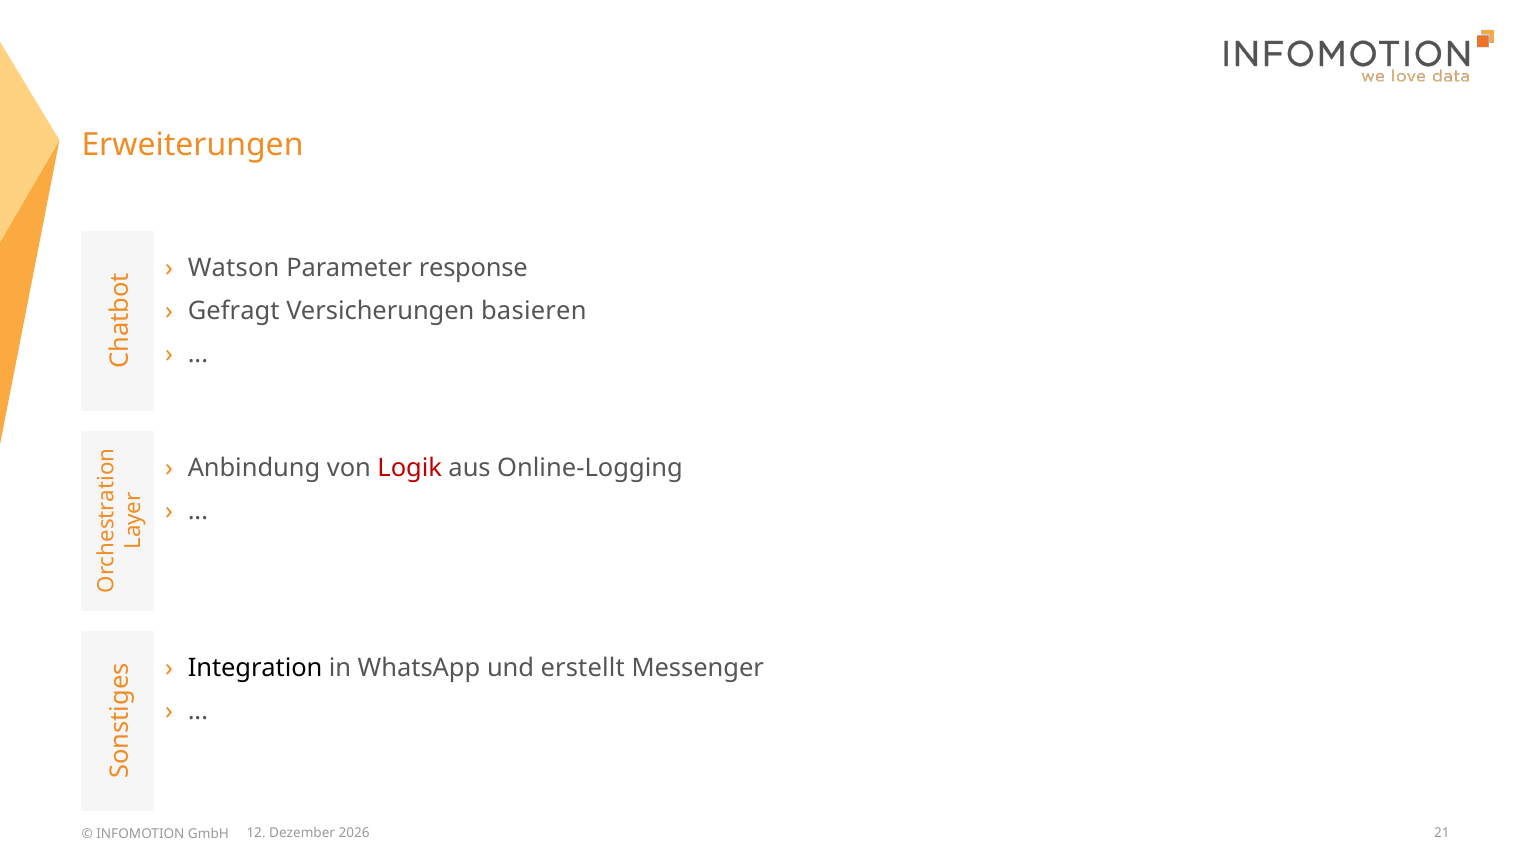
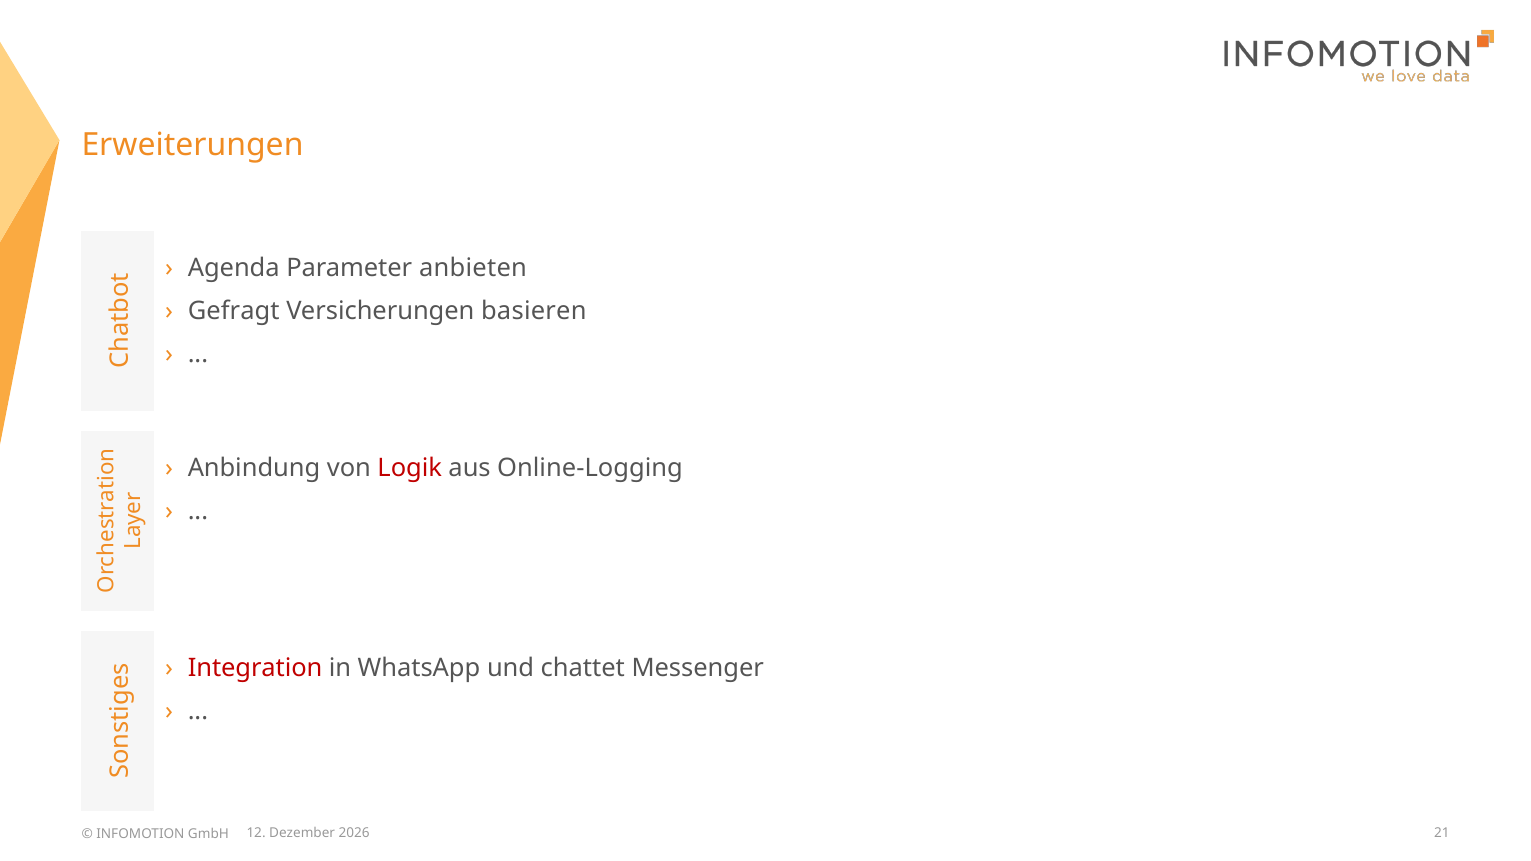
Watson: Watson -> Agenda
response: response -> anbieten
Integration colour: black -> red
erstellt: erstellt -> chattet
